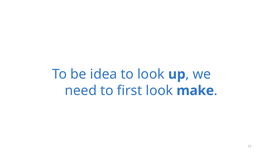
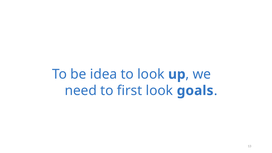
make: make -> goals
